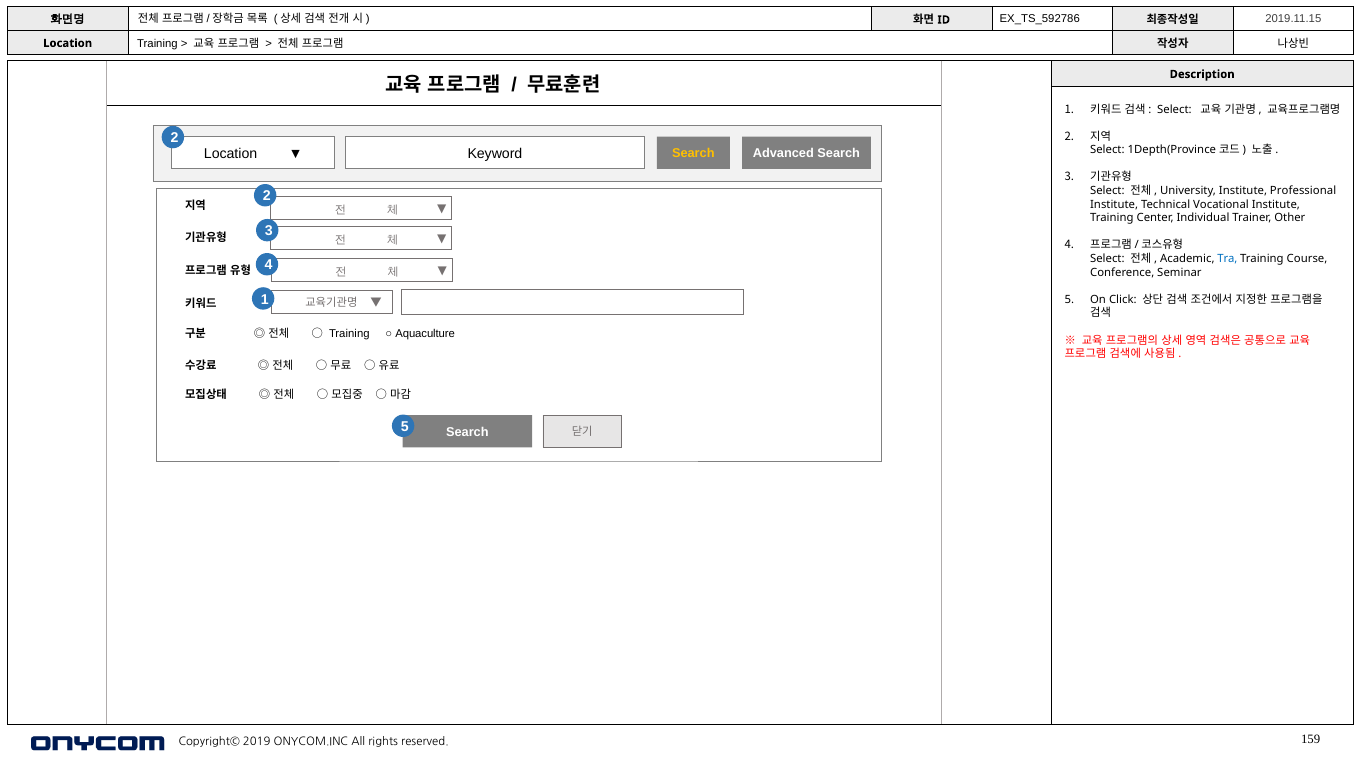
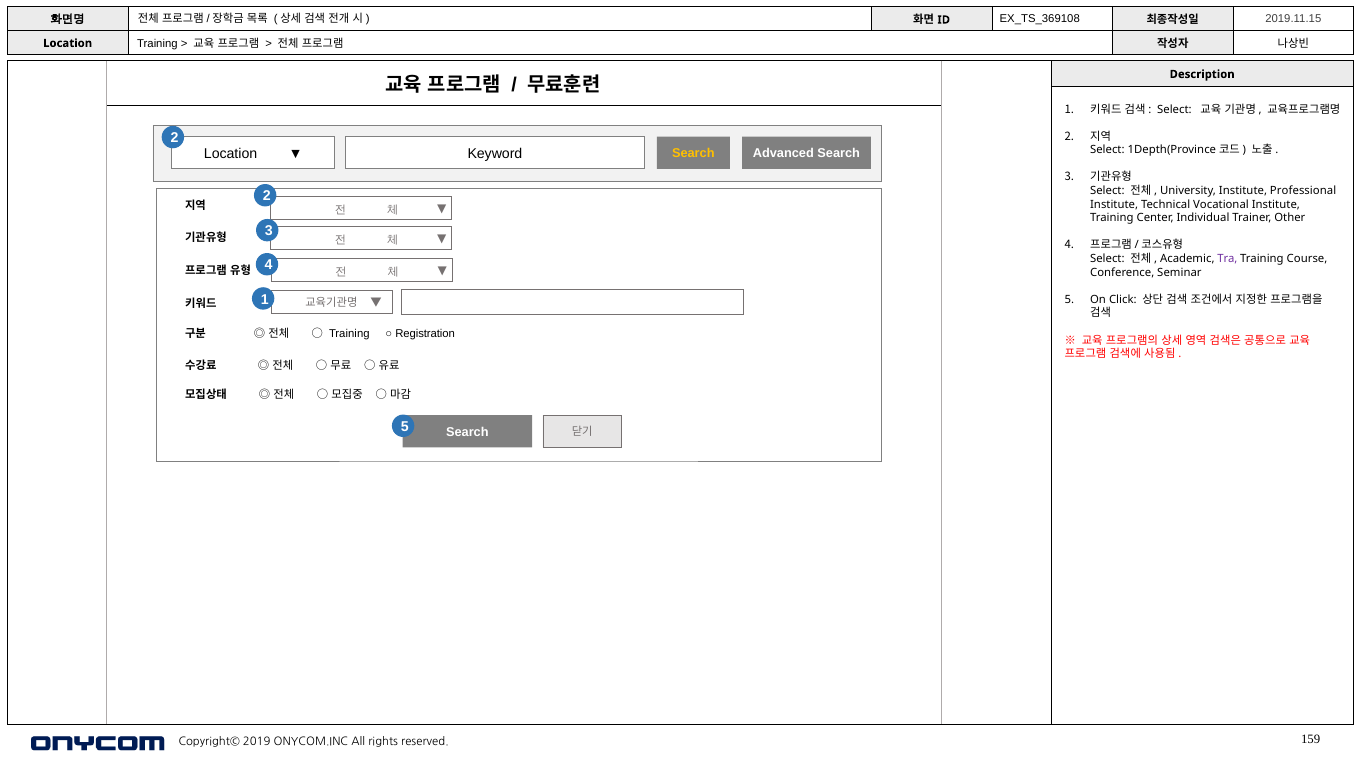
EX_TS_592786: EX_TS_592786 -> EX_TS_369108
Tra colour: blue -> purple
Aquaculture: Aquaculture -> Registration
